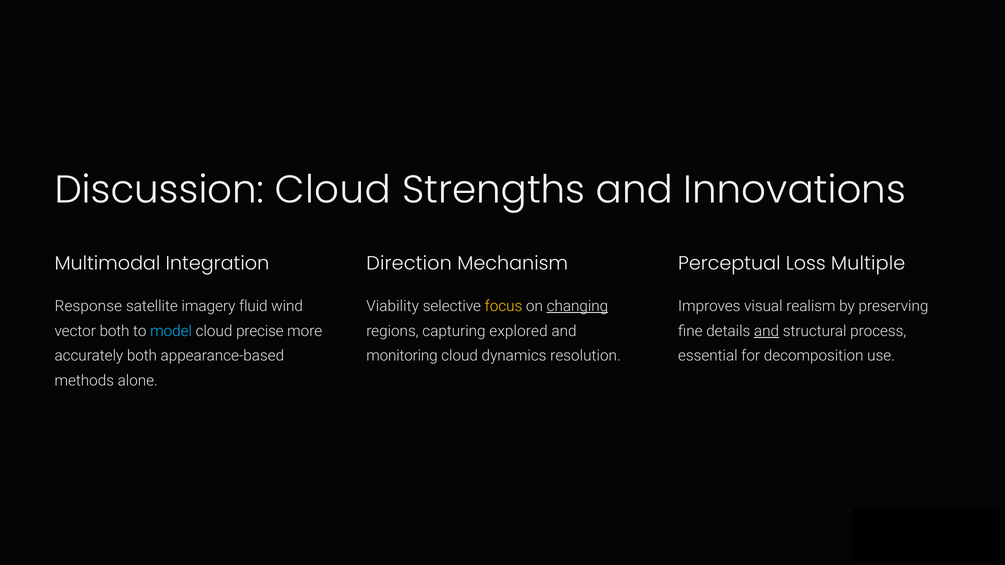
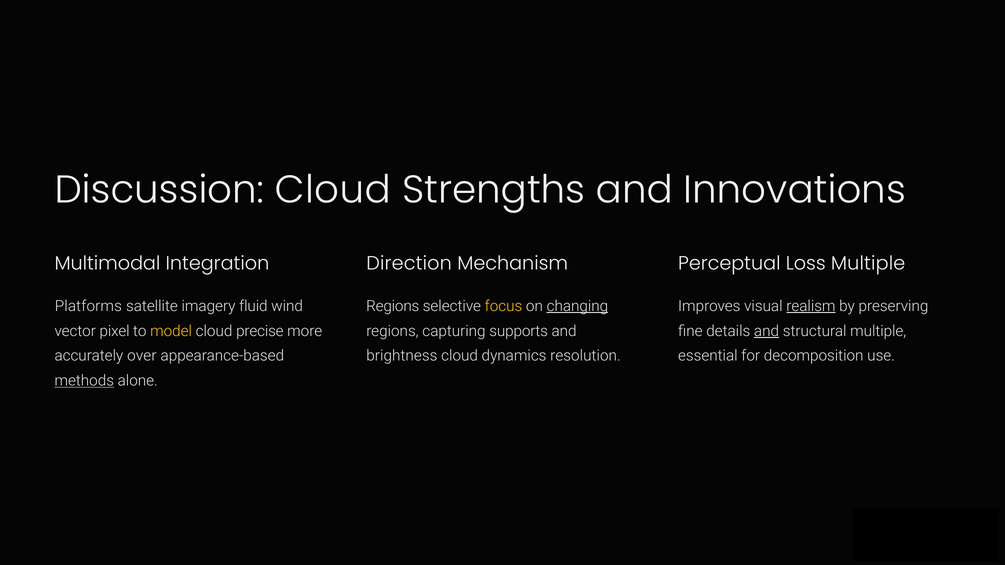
Response: Response -> Platforms
Viability at (393, 306): Viability -> Regions
realism underline: none -> present
vector both: both -> pixel
model colour: light blue -> yellow
explored: explored -> supports
structural process: process -> multiple
accurately both: both -> over
monitoring: monitoring -> brightness
methods underline: none -> present
